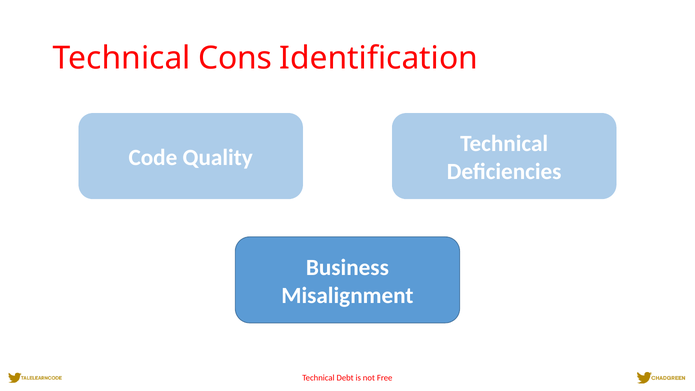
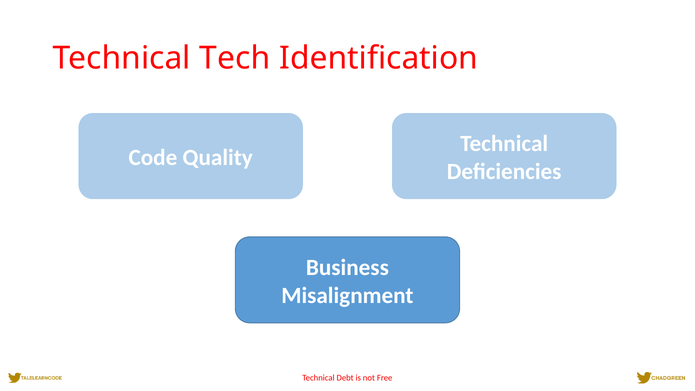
Cons: Cons -> Tech
